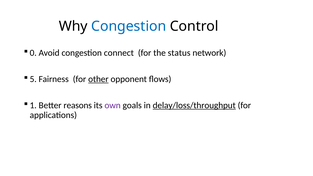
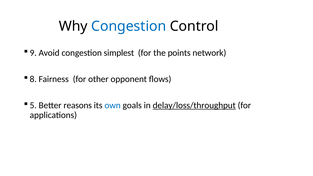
0: 0 -> 9
connect: connect -> simplest
status: status -> points
5: 5 -> 8
other underline: present -> none
1: 1 -> 5
own colour: purple -> blue
